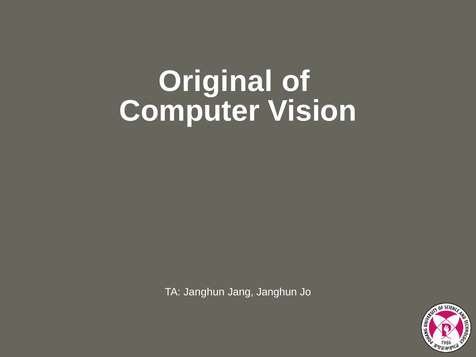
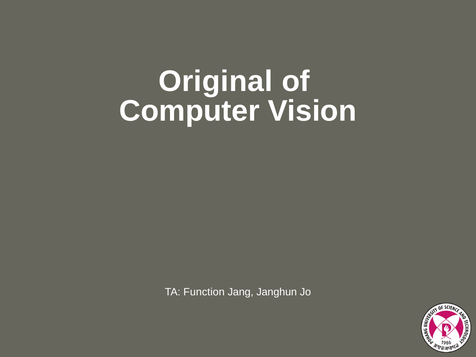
TA Janghun: Janghun -> Function
